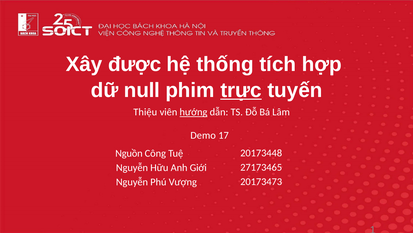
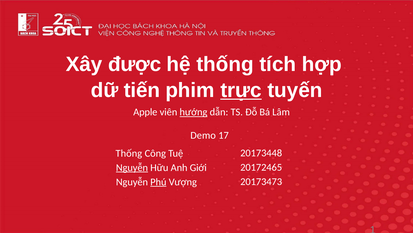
null: null -> tiến
Thiệu: Thiệu -> Apple
Nguồn at (129, 153): Nguồn -> Thống
27173465: 27173465 -> 20172465
Nguyễn at (132, 167) underline: none -> present
Phú underline: none -> present
